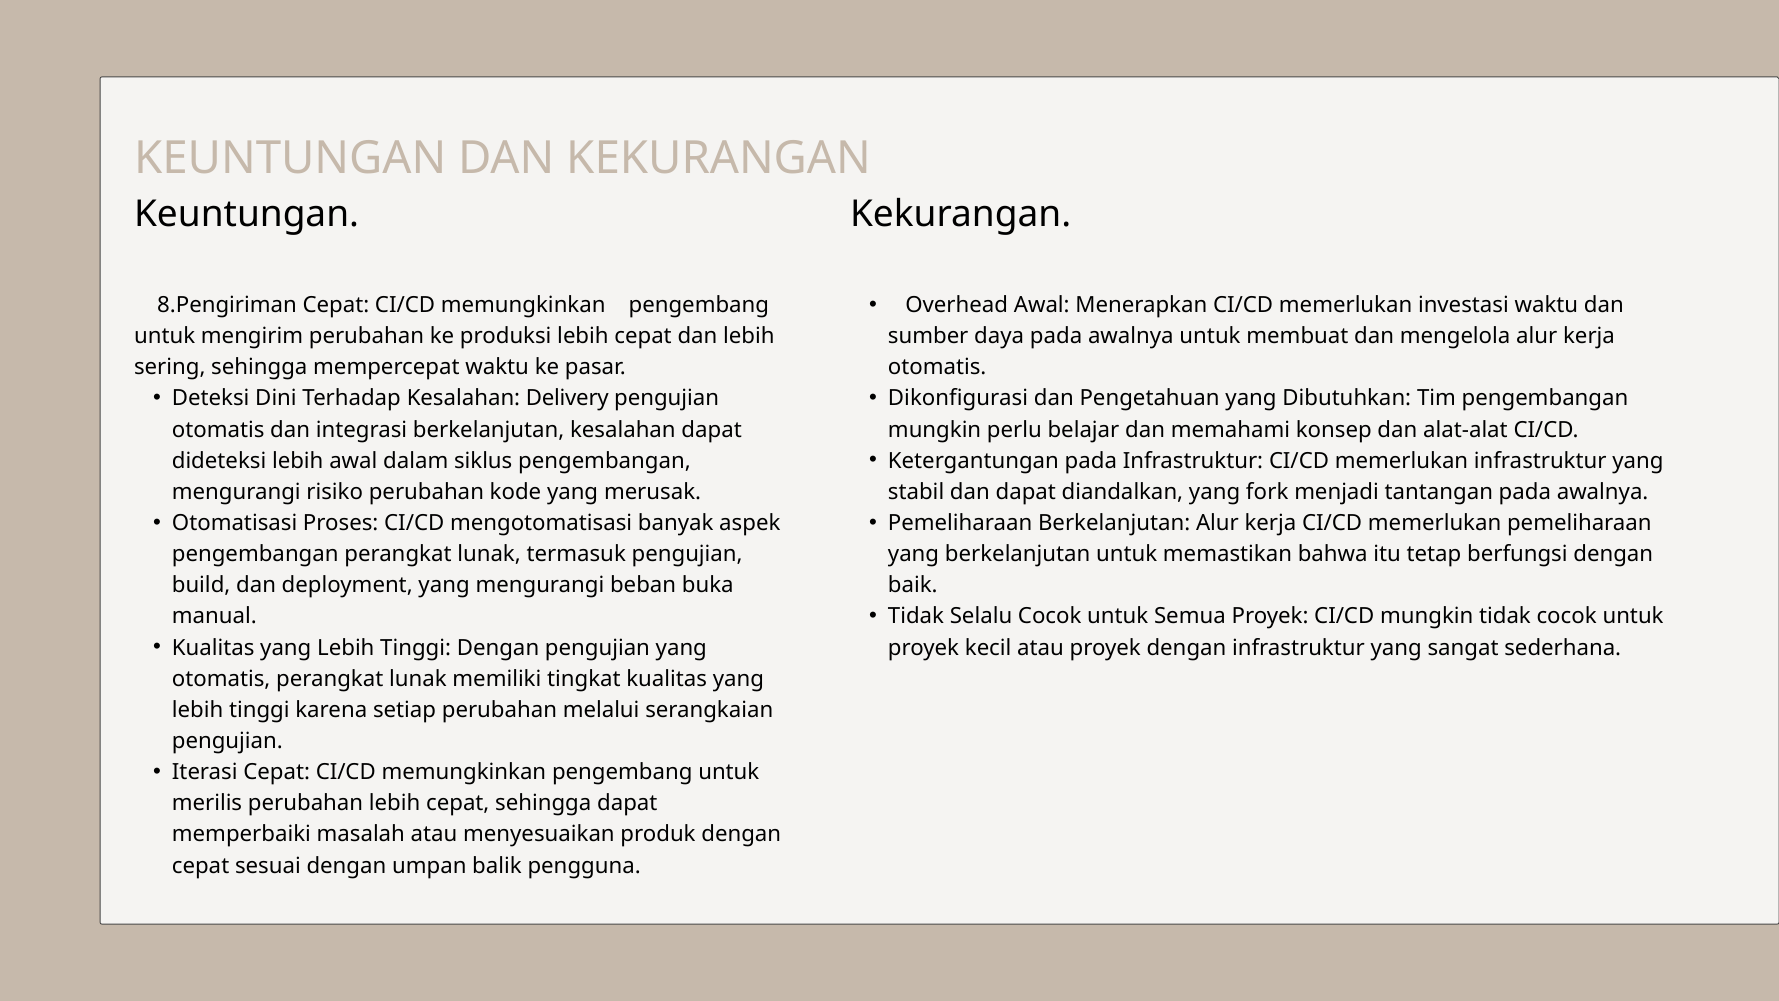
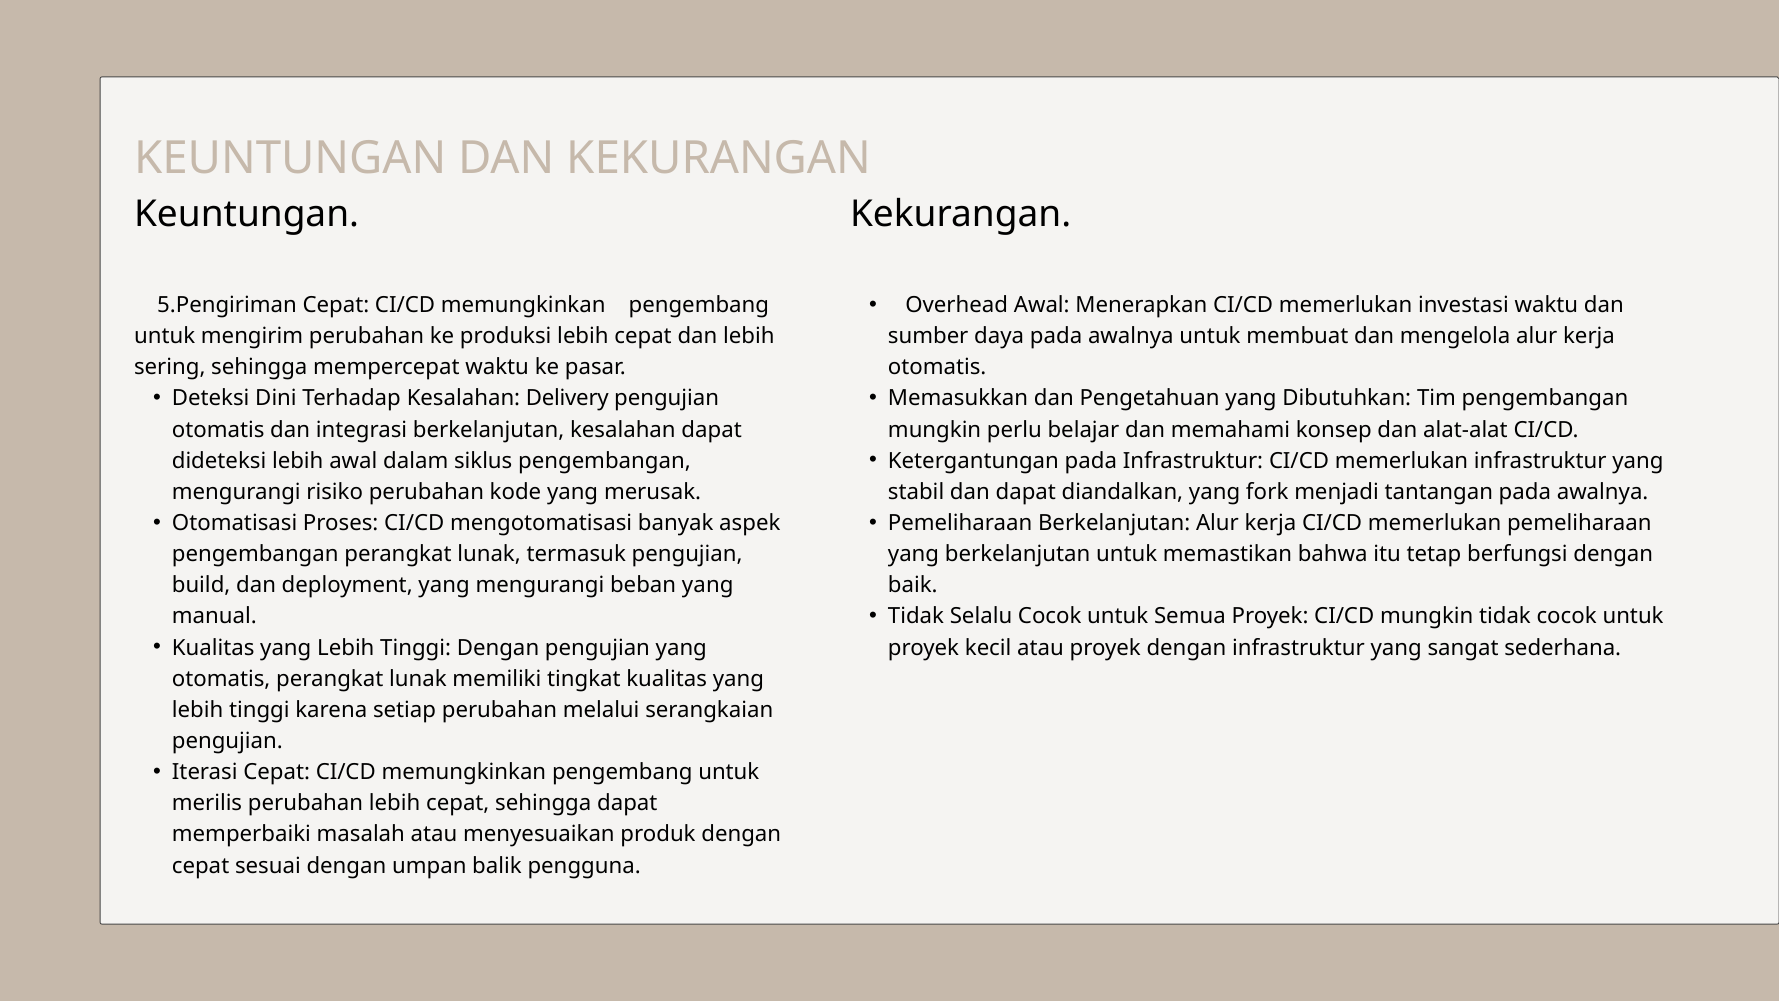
8.Pengiriman: 8.Pengiriman -> 5.Pengiriman
Dikonfigurasi: Dikonfigurasi -> Memasukkan
beban buka: buka -> yang
